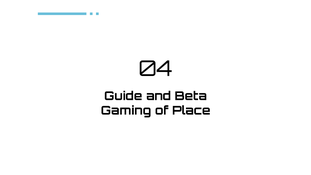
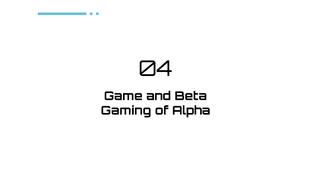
Guide: Guide -> Game
Place: Place -> Alpha
